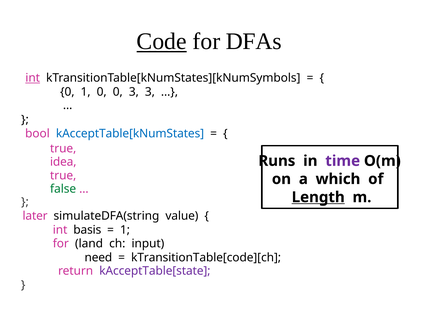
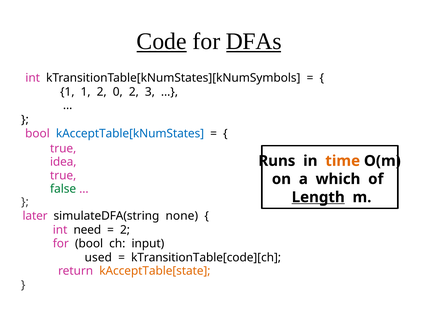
DFAs underline: none -> present
int at (33, 78) underline: present -> none
0 at (67, 92): 0 -> 1
1 0: 0 -> 2
0 3: 3 -> 2
time colour: purple -> orange
value: value -> none
basis: basis -> need
1 at (125, 230): 1 -> 2
for land: land -> bool
need: need -> used
kAcceptTable[state colour: purple -> orange
